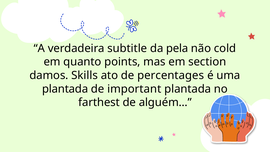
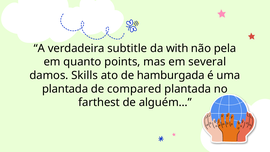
pela: pela -> with
cold: cold -> pela
section: section -> several
percentages: percentages -> hamburgada
important: important -> compared
